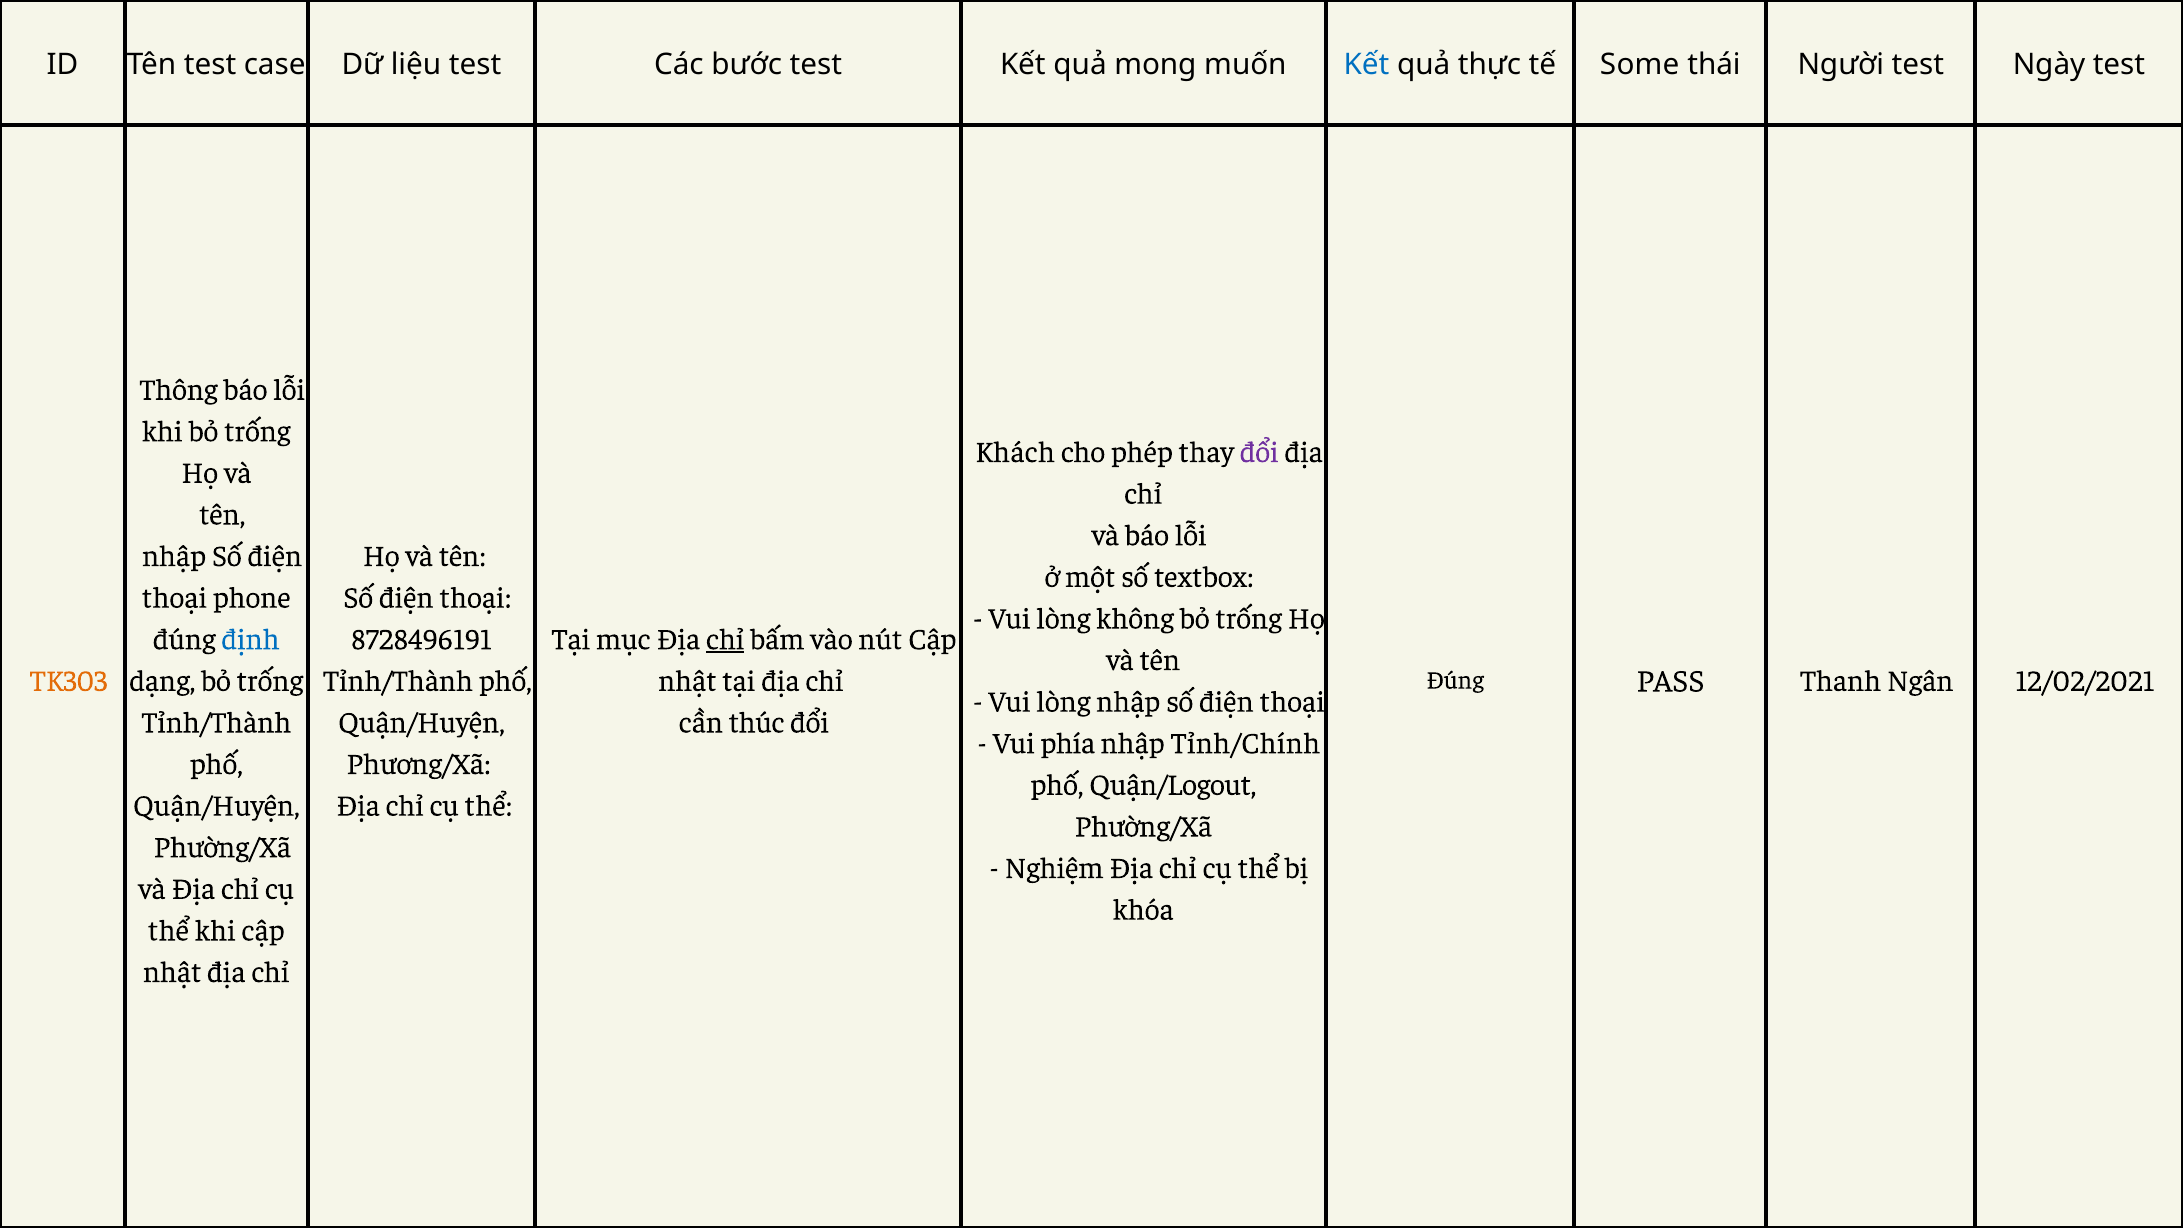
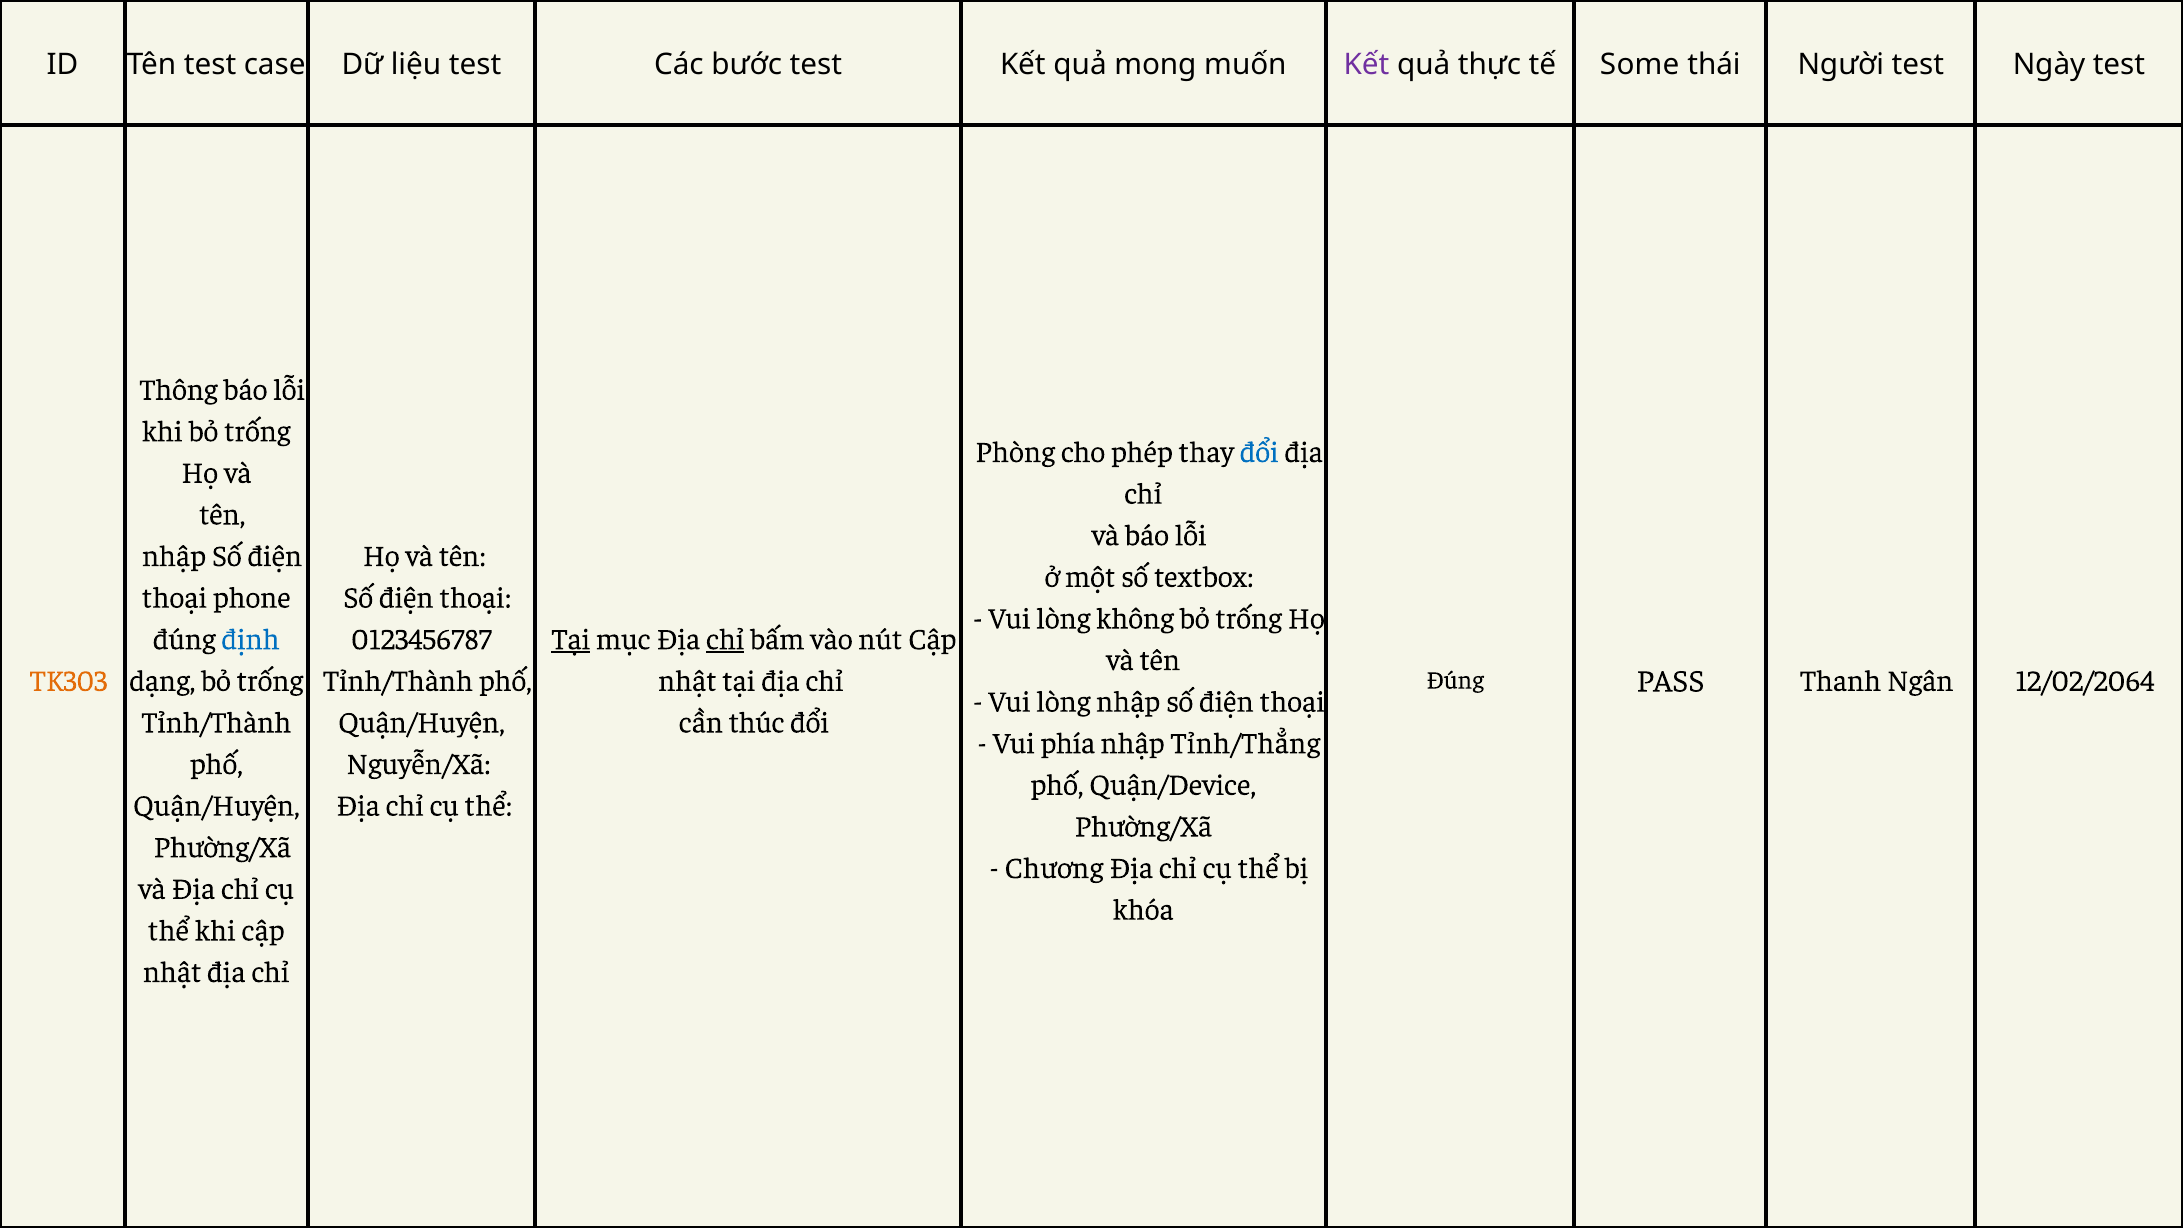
Kết at (1366, 65) colour: blue -> purple
Khách: Khách -> Phòng
đổi at (1259, 452) colour: purple -> blue
8728496191: 8728496191 -> 0123456787
Tại at (571, 640) underline: none -> present
12/02/2021: 12/02/2021 -> 12/02/2064
Tỉnh/Chính: Tỉnh/Chính -> Tỉnh/Thẳng
Phương/Xã: Phương/Xã -> Nguyễn/Xã
Quận/Logout: Quận/Logout -> Quận/Device
Nghiệm: Nghiệm -> Chương
